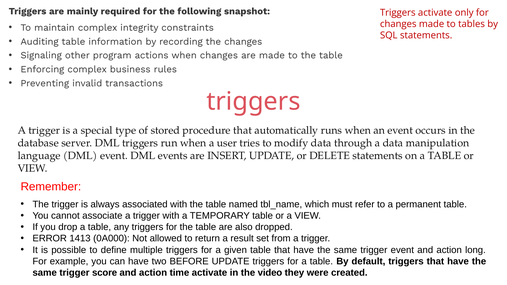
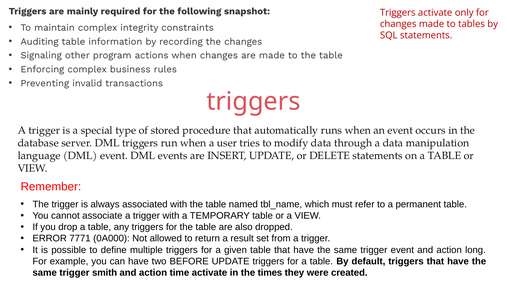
1413: 1413 -> 7771
score: score -> smith
video: video -> times
